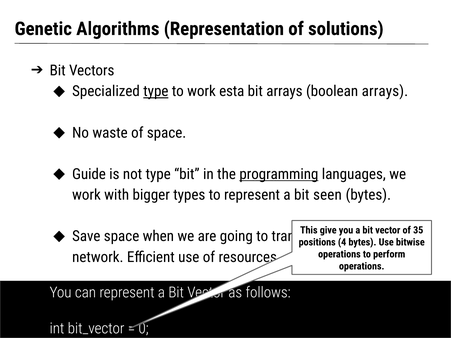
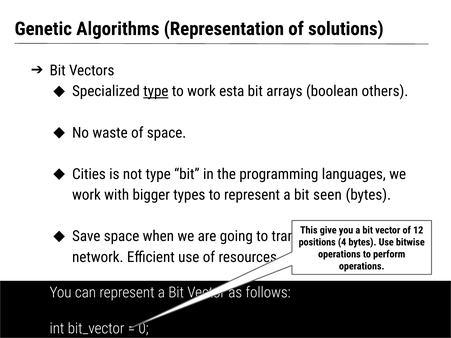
boolean arrays: arrays -> others
Guide: Guide -> Cities
programming underline: present -> none
35: 35 -> 12
